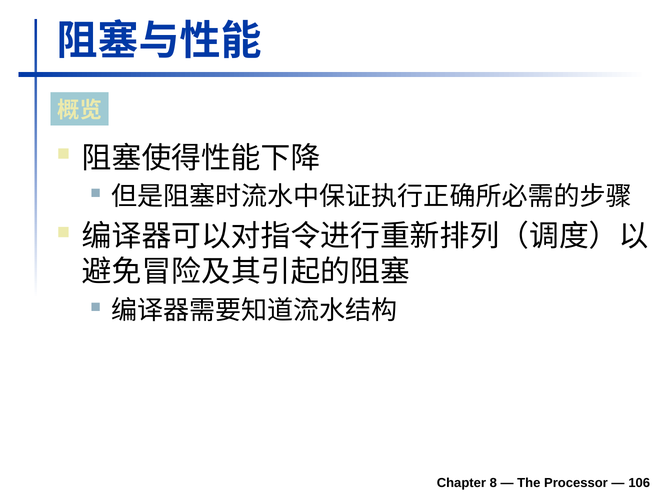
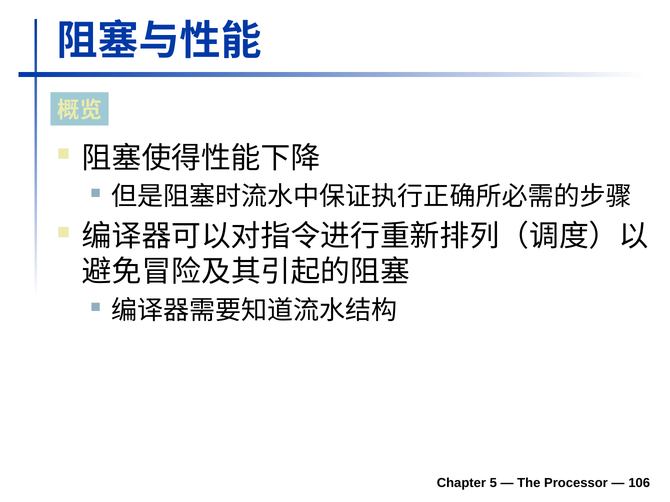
8: 8 -> 5
